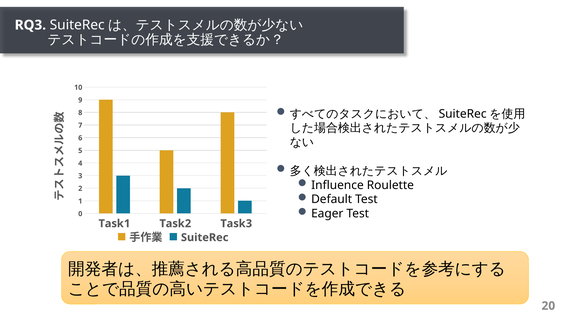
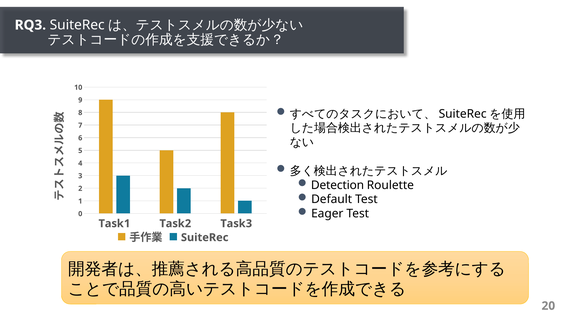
Inﬂuence: Inﬂuence -> Detection
